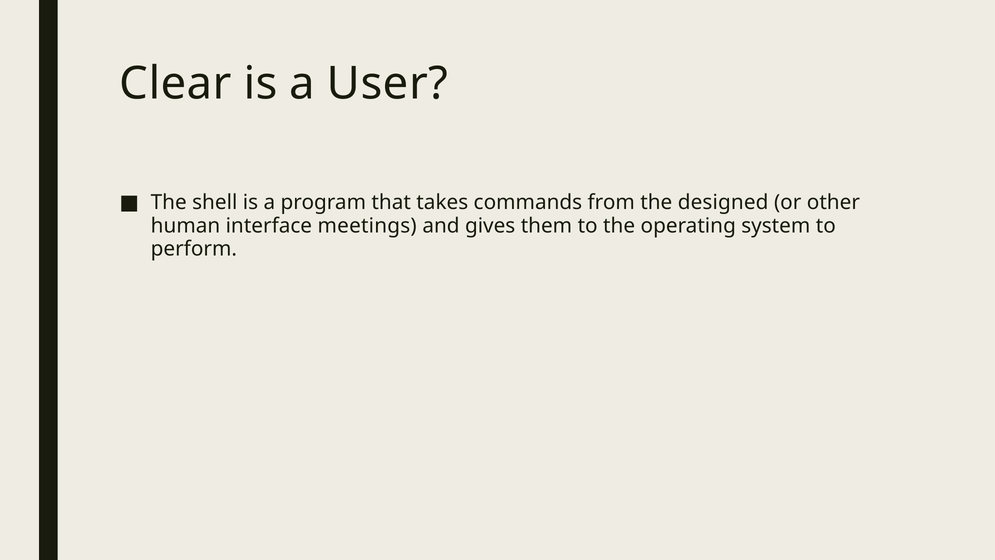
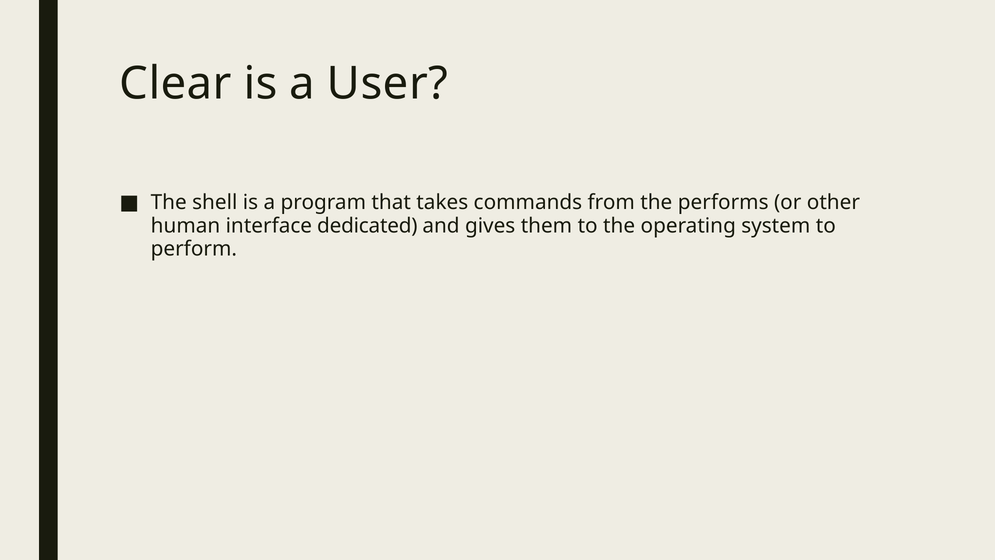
designed: designed -> performs
meetings: meetings -> dedicated
